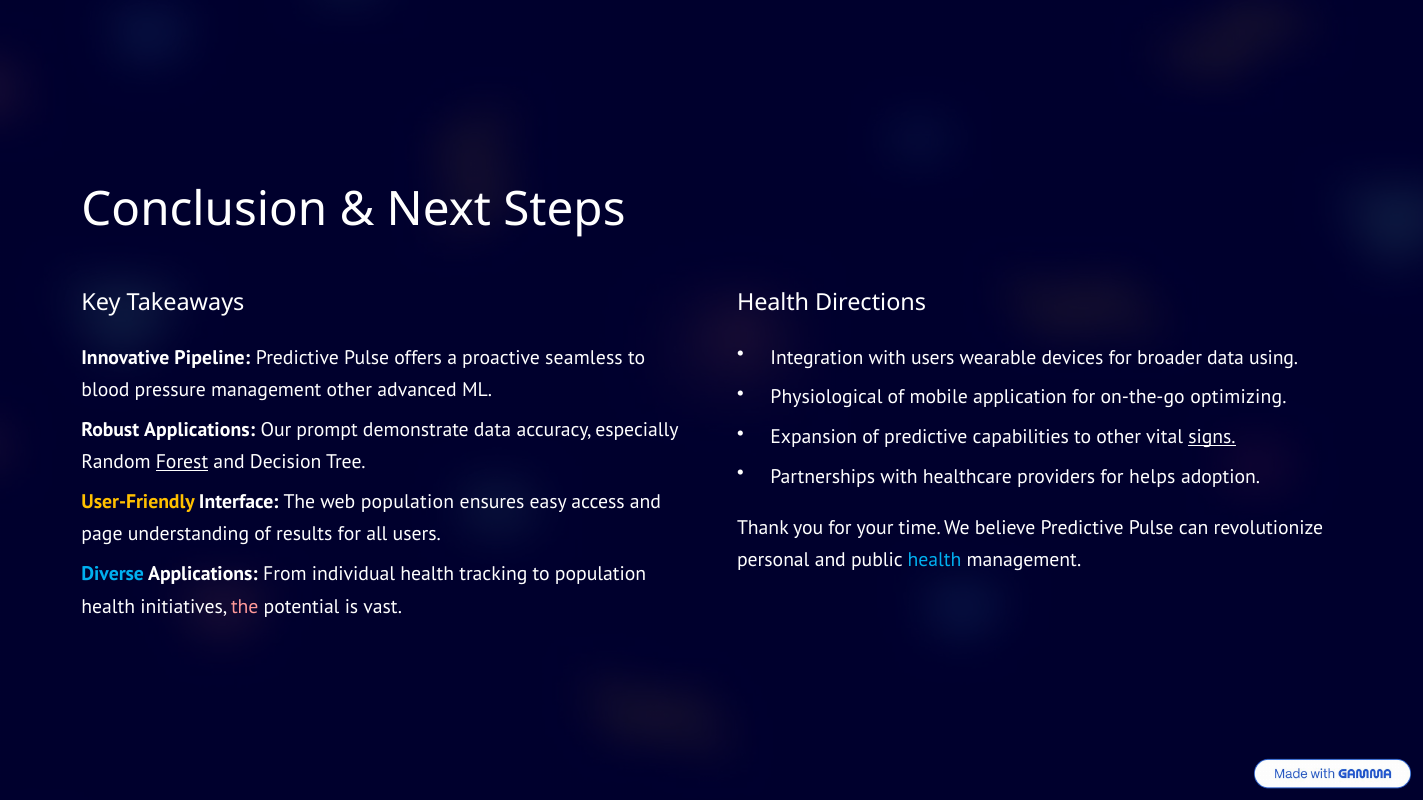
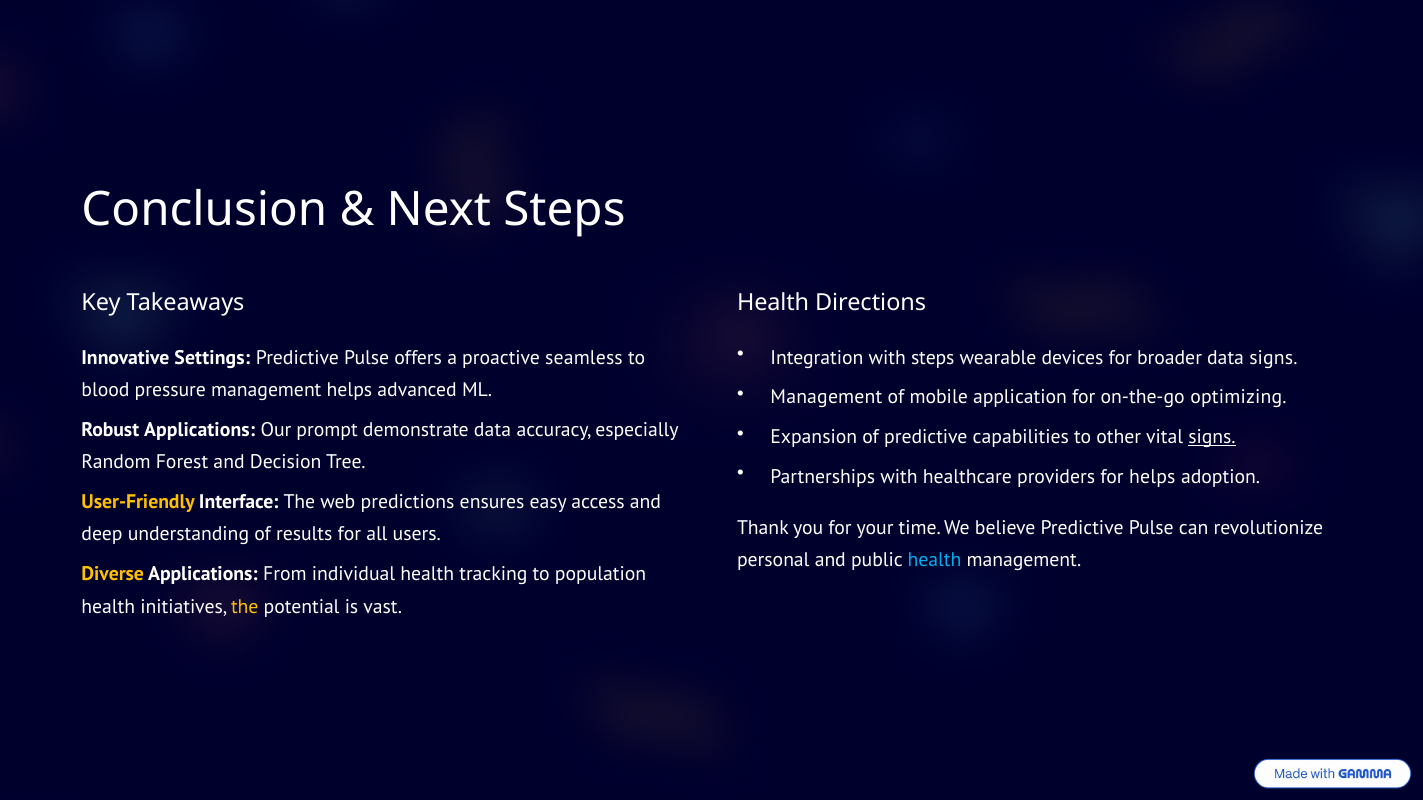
with users: users -> steps
data using: using -> signs
Pipeline: Pipeline -> Settings
management other: other -> helps
Physiological at (827, 398): Physiological -> Management
Forest underline: present -> none
web population: population -> predictions
page: page -> deep
Diverse colour: light blue -> yellow
the at (245, 607) colour: pink -> yellow
